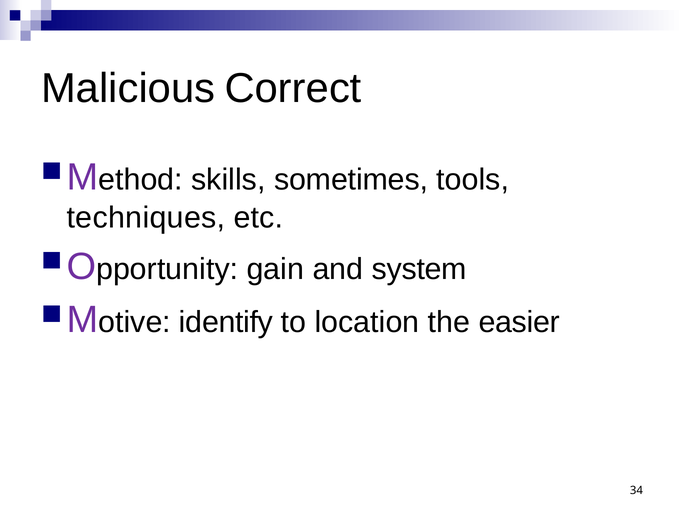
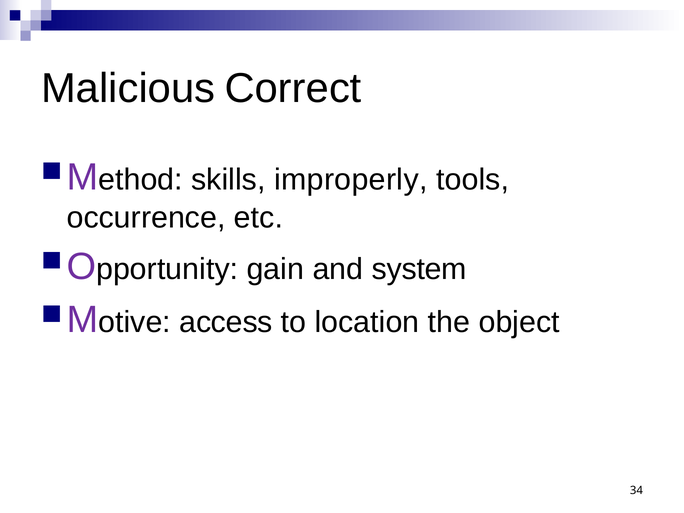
sometimes: sometimes -> improperly
techniques: techniques -> occurrence
identify: identify -> access
easier: easier -> object
